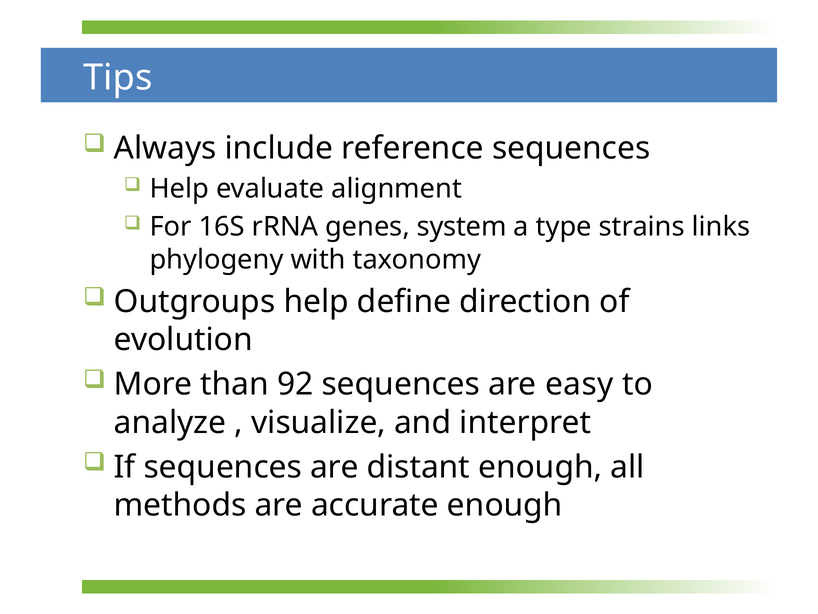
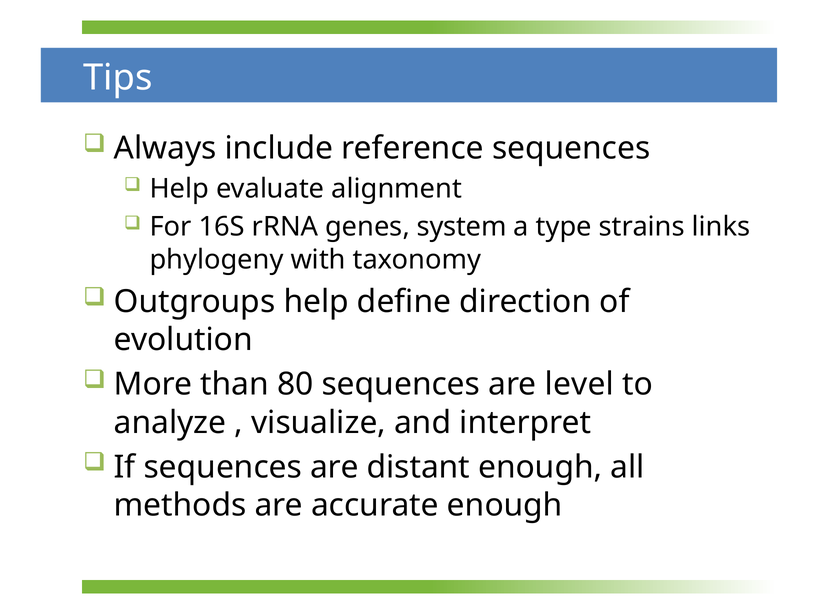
92: 92 -> 80
easy: easy -> level
